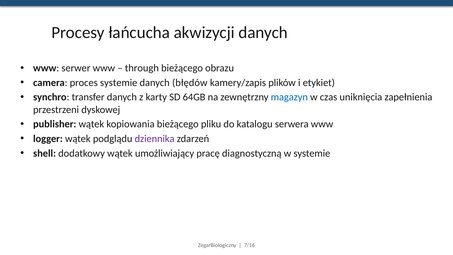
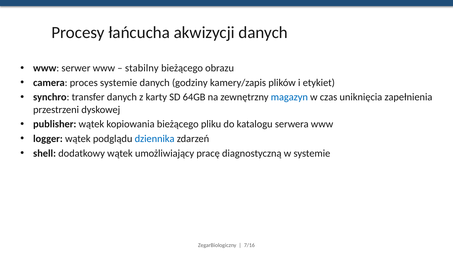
through: through -> stabilny
błędów: błędów -> godziny
dziennika colour: purple -> blue
